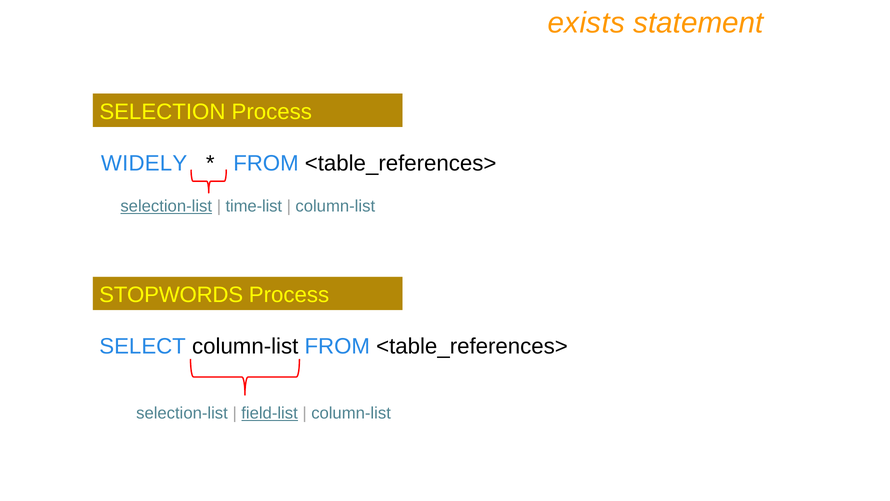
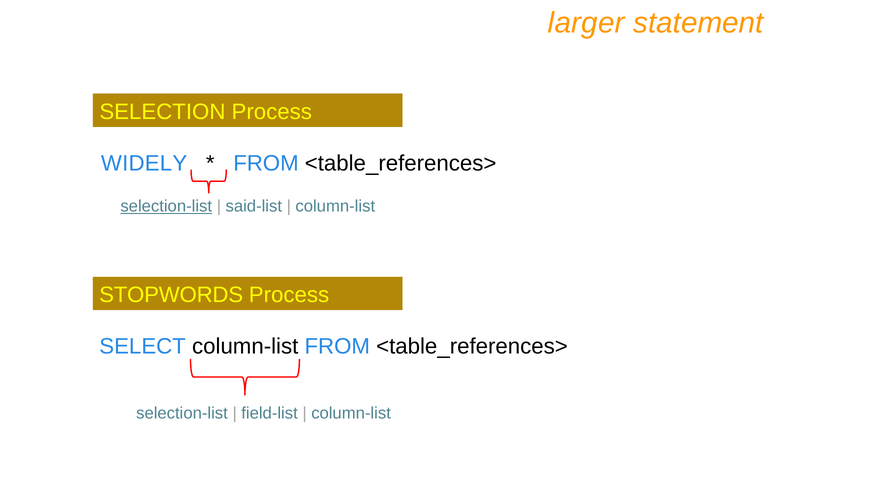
exists: exists -> larger
time-list: time-list -> said-list
field-list underline: present -> none
